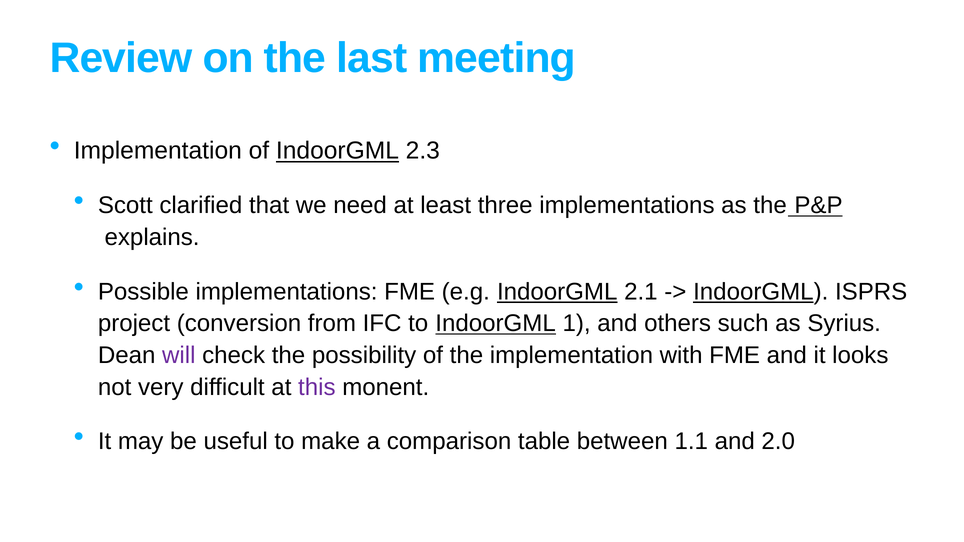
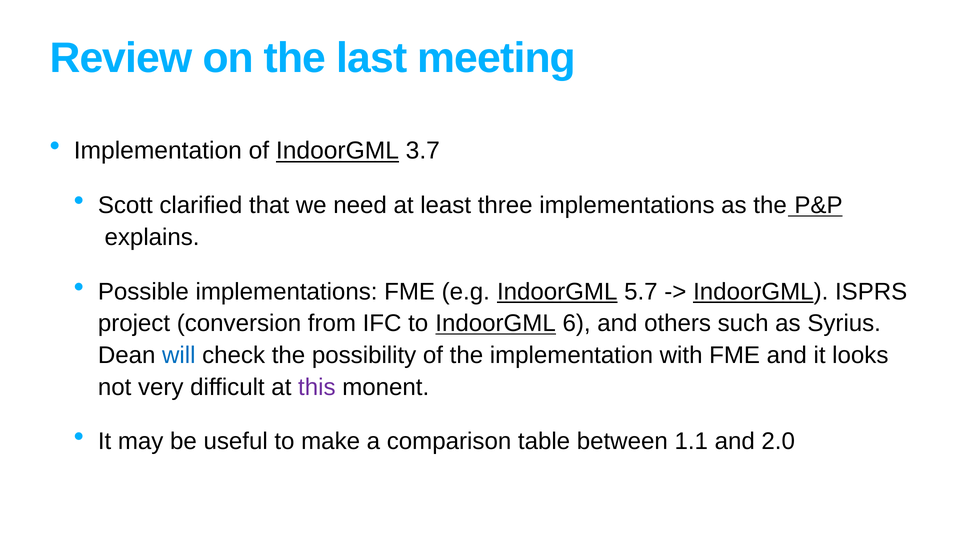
2.3: 2.3 -> 3.7
2.1: 2.1 -> 5.7
1: 1 -> 6
will colour: purple -> blue
